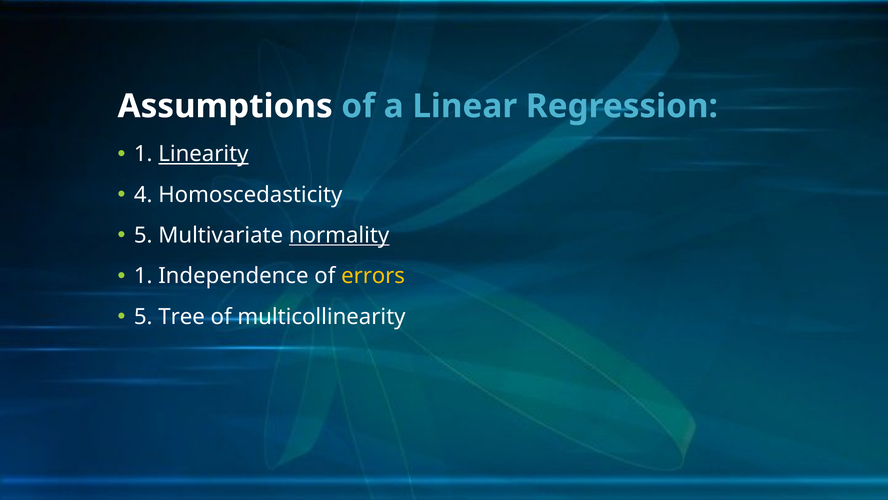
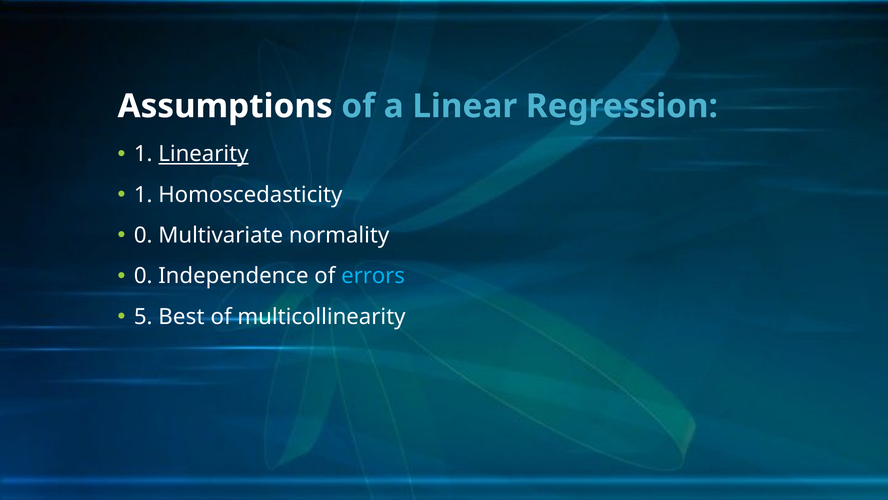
4 at (143, 195): 4 -> 1
5 at (143, 235): 5 -> 0
normality underline: present -> none
1 at (143, 276): 1 -> 0
errors colour: yellow -> light blue
Tree: Tree -> Best
